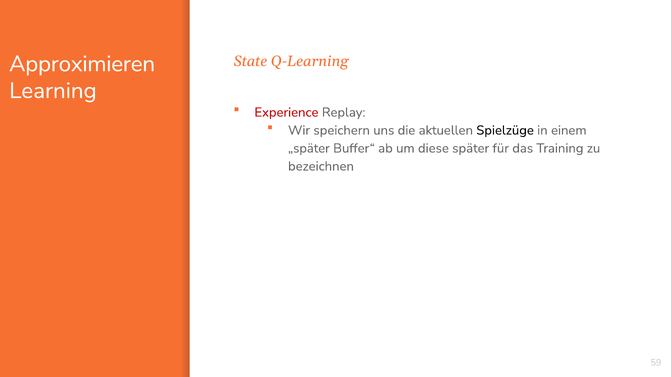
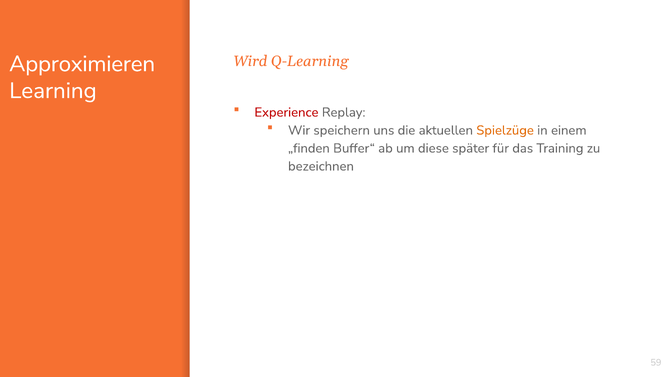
State: State -> Wird
Spielzüge colour: black -> orange
„später: „später -> „finden
